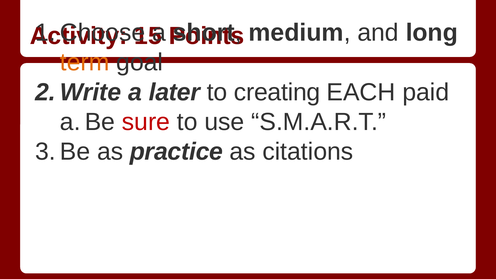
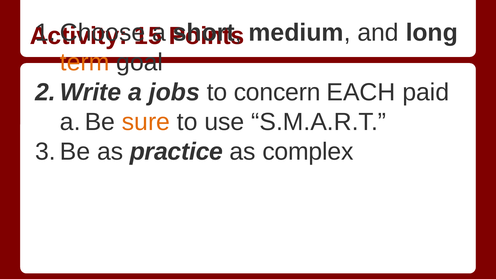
later: later -> jobs
creating: creating -> concern
sure colour: red -> orange
citations: citations -> complex
